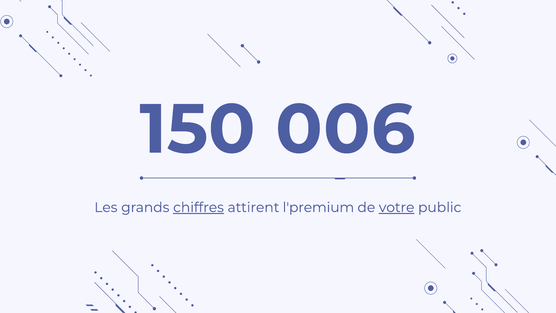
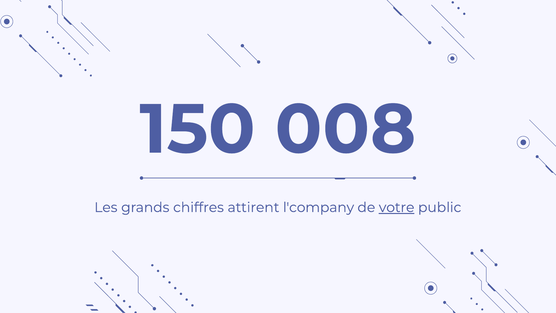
006: 006 -> 008
chiffres underline: present -> none
l'premium: l'premium -> l'company
